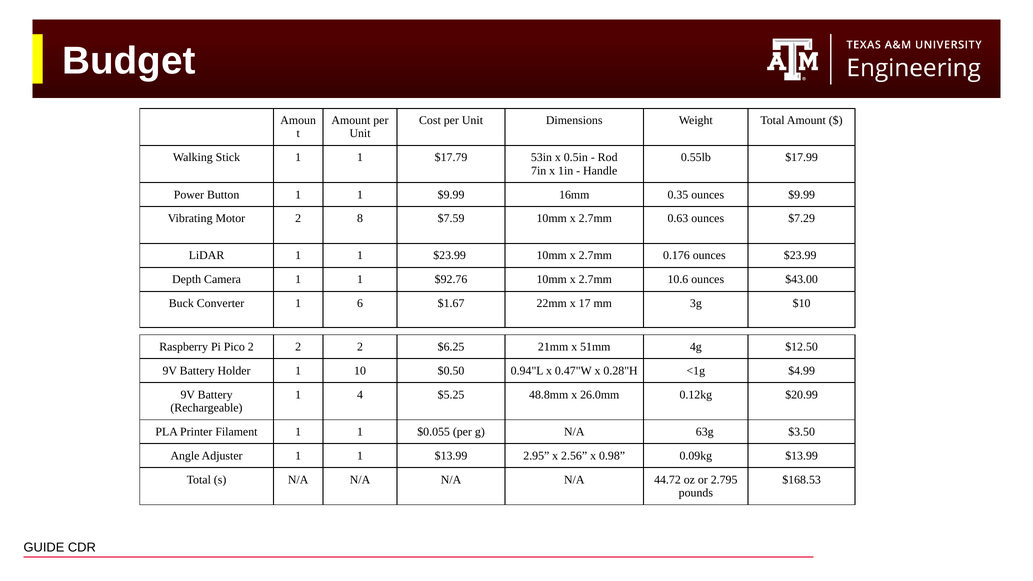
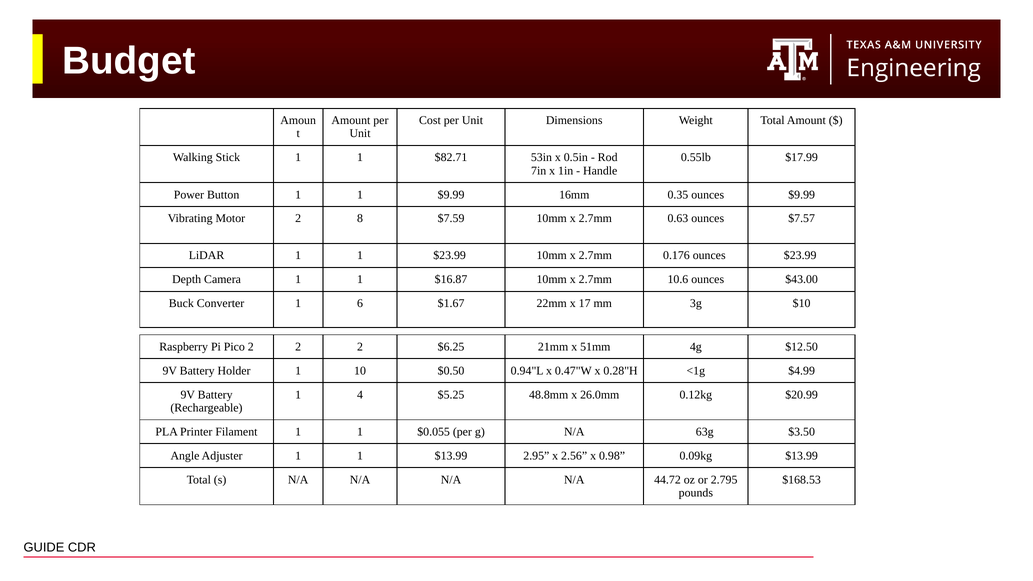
$17.79: $17.79 -> $82.71
$7.29: $7.29 -> $7.57
$92.76: $92.76 -> $16.87
